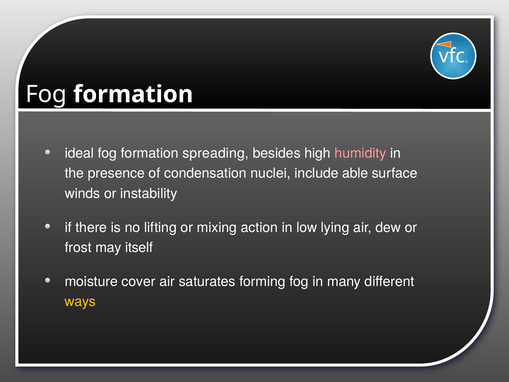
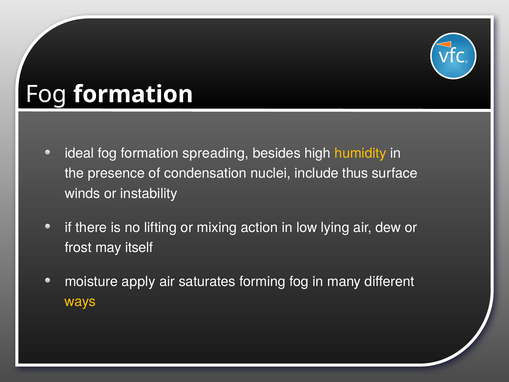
humidity colour: pink -> yellow
able: able -> thus
cover: cover -> apply
